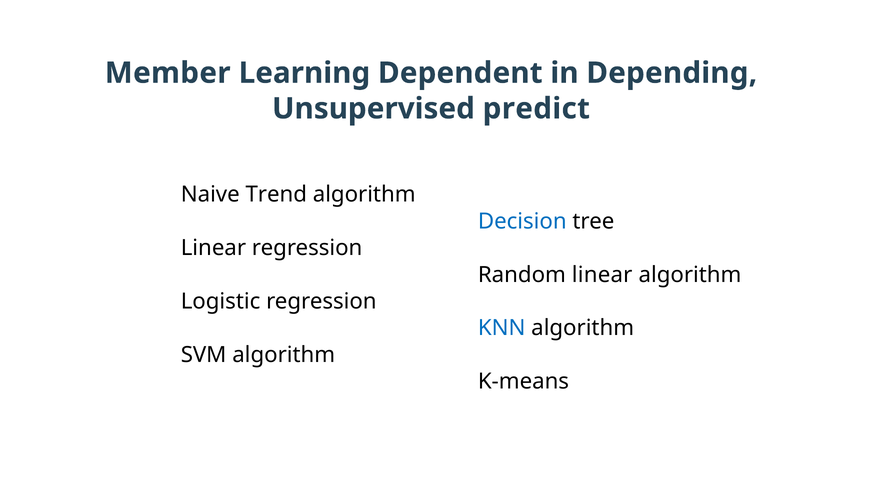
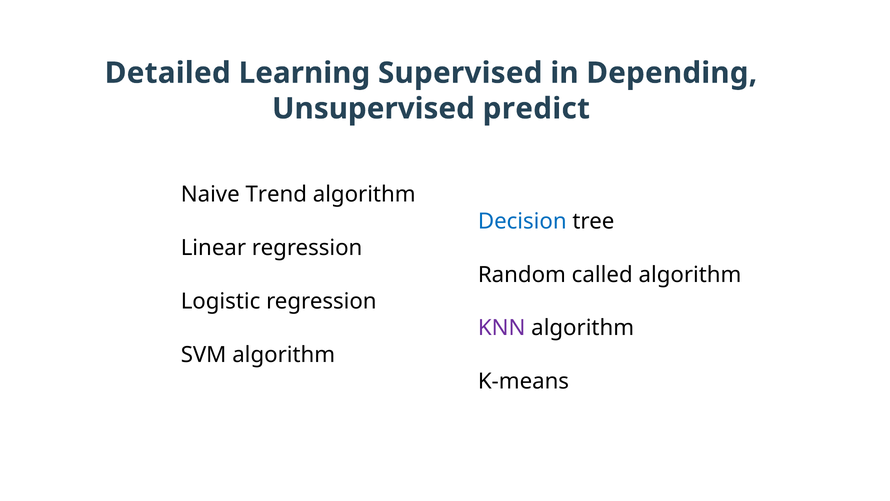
Member: Member -> Detailed
Dependent: Dependent -> Supervised
Random linear: linear -> called
KNN colour: blue -> purple
